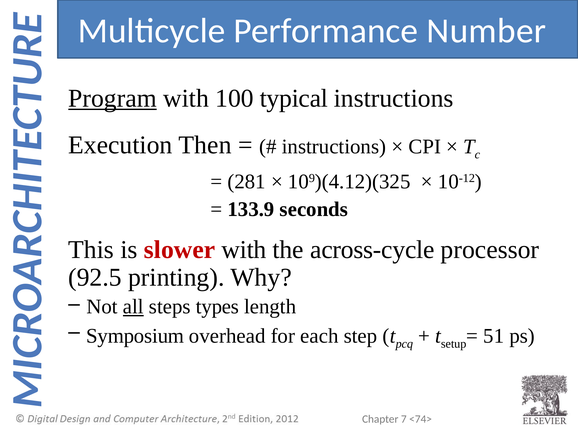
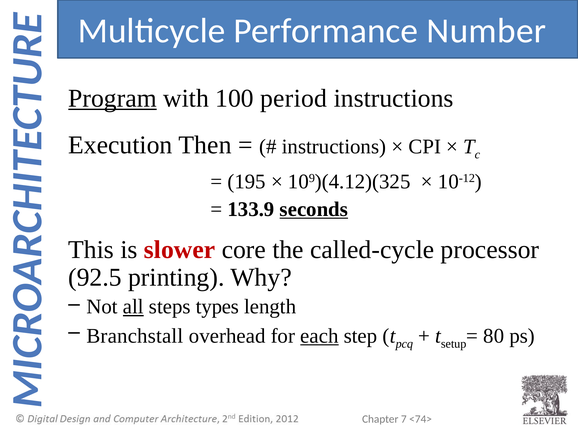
typical: typical -> period
281: 281 -> 195
seconds underline: none -> present
slower with: with -> core
across-cycle: across-cycle -> called-cycle
Symposium: Symposium -> Branchstall
each underline: none -> present
51: 51 -> 80
